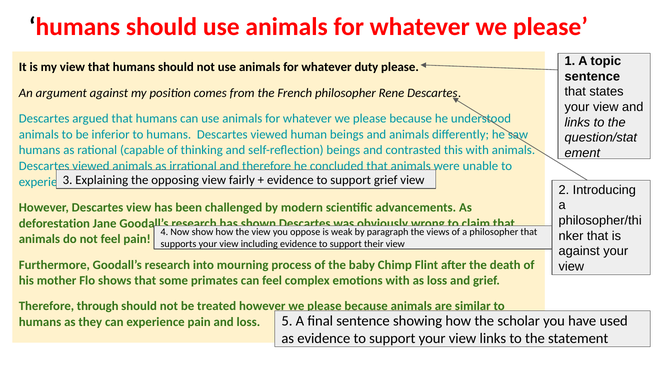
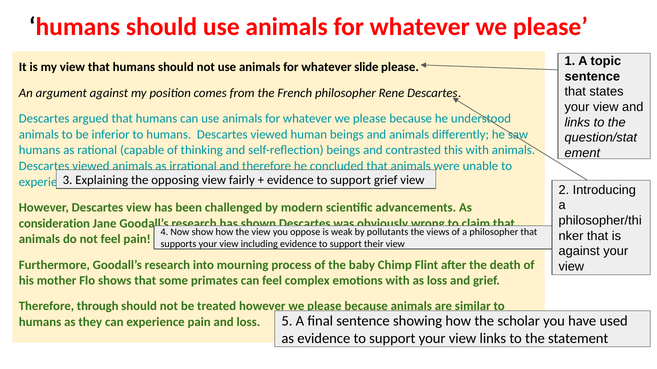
duty: duty -> slide
deforestation: deforestation -> consideration
paragraph: paragraph -> pollutants
